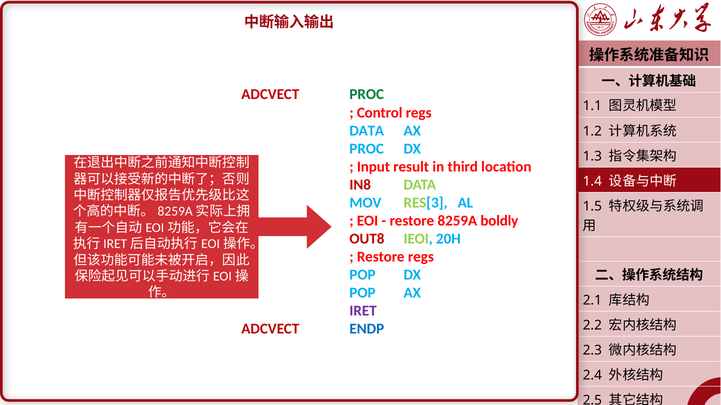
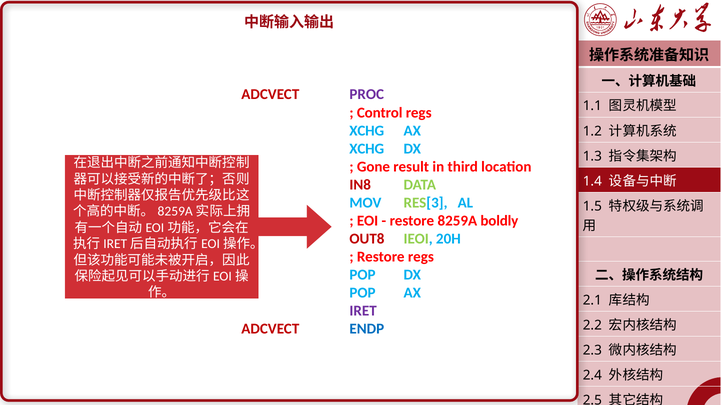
PROC at (367, 95) colour: green -> purple
DATA at (367, 131): DATA -> XCHG
PROC at (367, 149): PROC -> XCHG
Input: Input -> Gone
